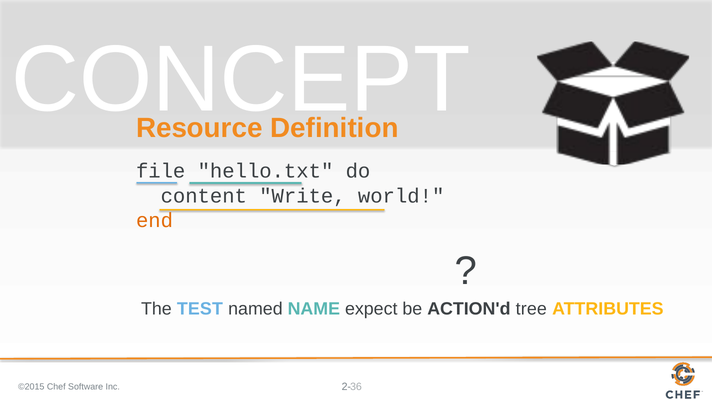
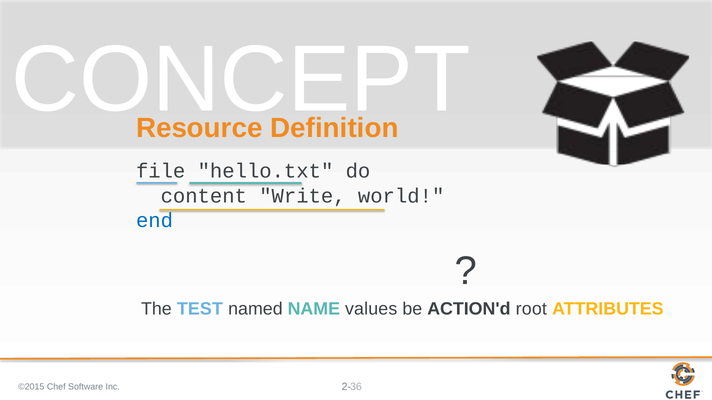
end colour: orange -> blue
expect: expect -> values
tree: tree -> root
